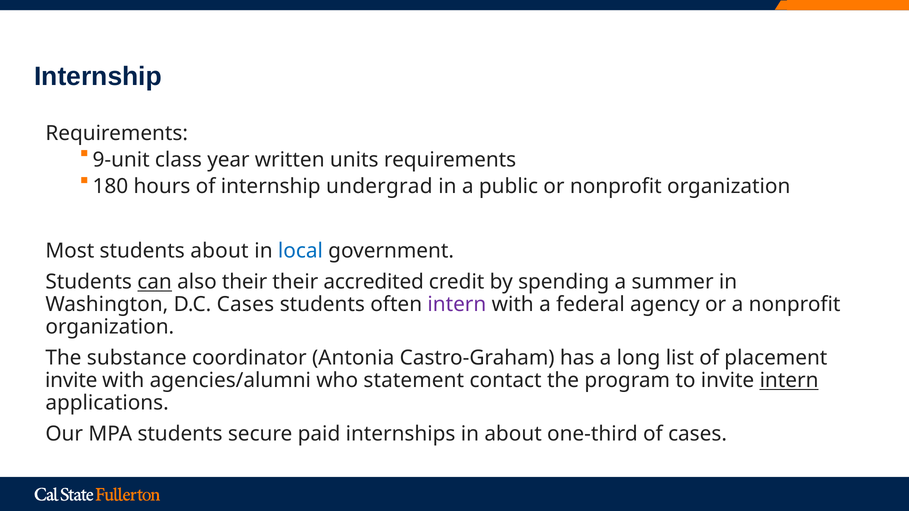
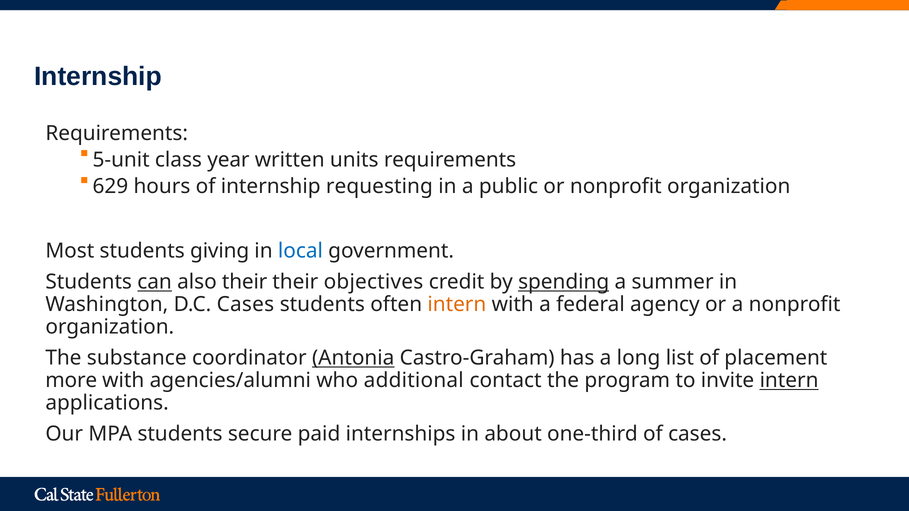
9-unit: 9-unit -> 5-unit
180: 180 -> 629
undergrad: undergrad -> requesting
students about: about -> giving
accredited: accredited -> objectives
spending underline: none -> present
intern at (457, 305) colour: purple -> orange
Antonia underline: none -> present
invite at (71, 381): invite -> more
statement: statement -> additional
